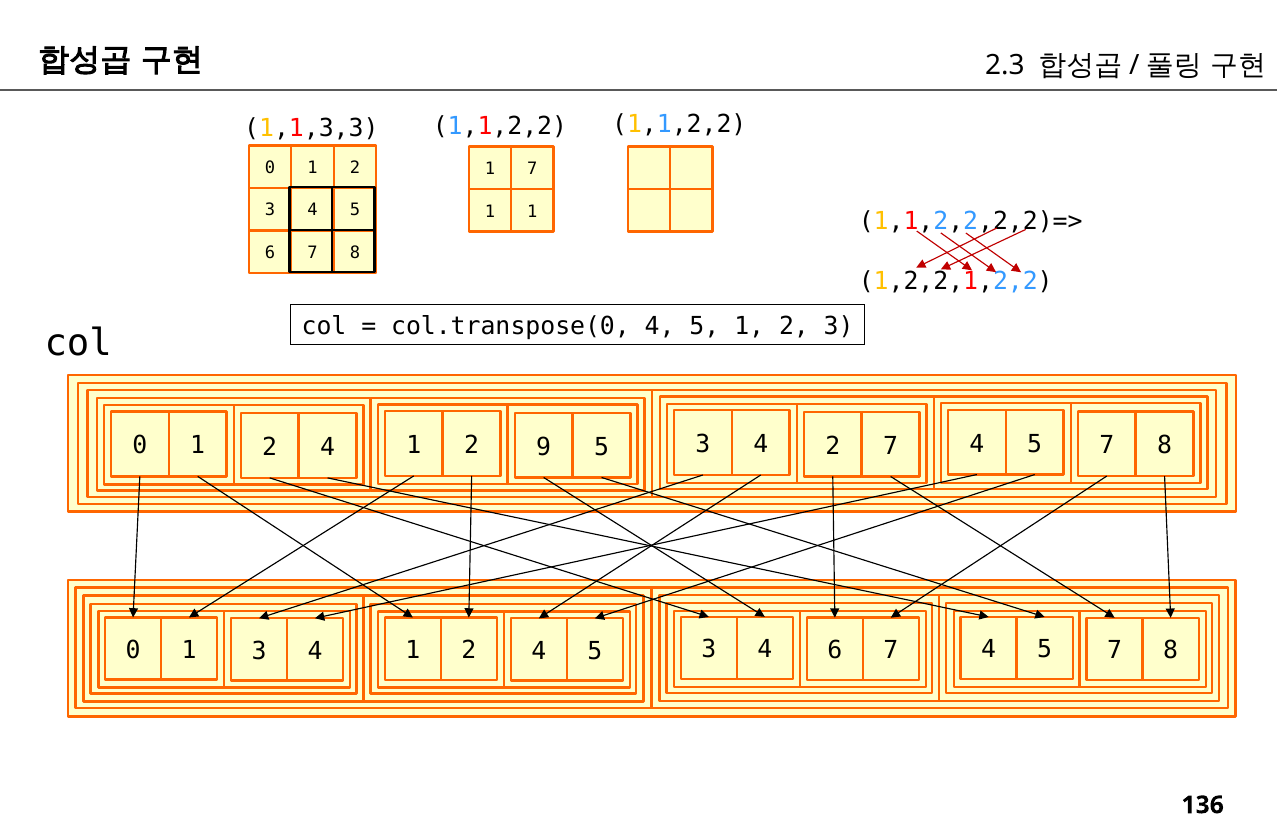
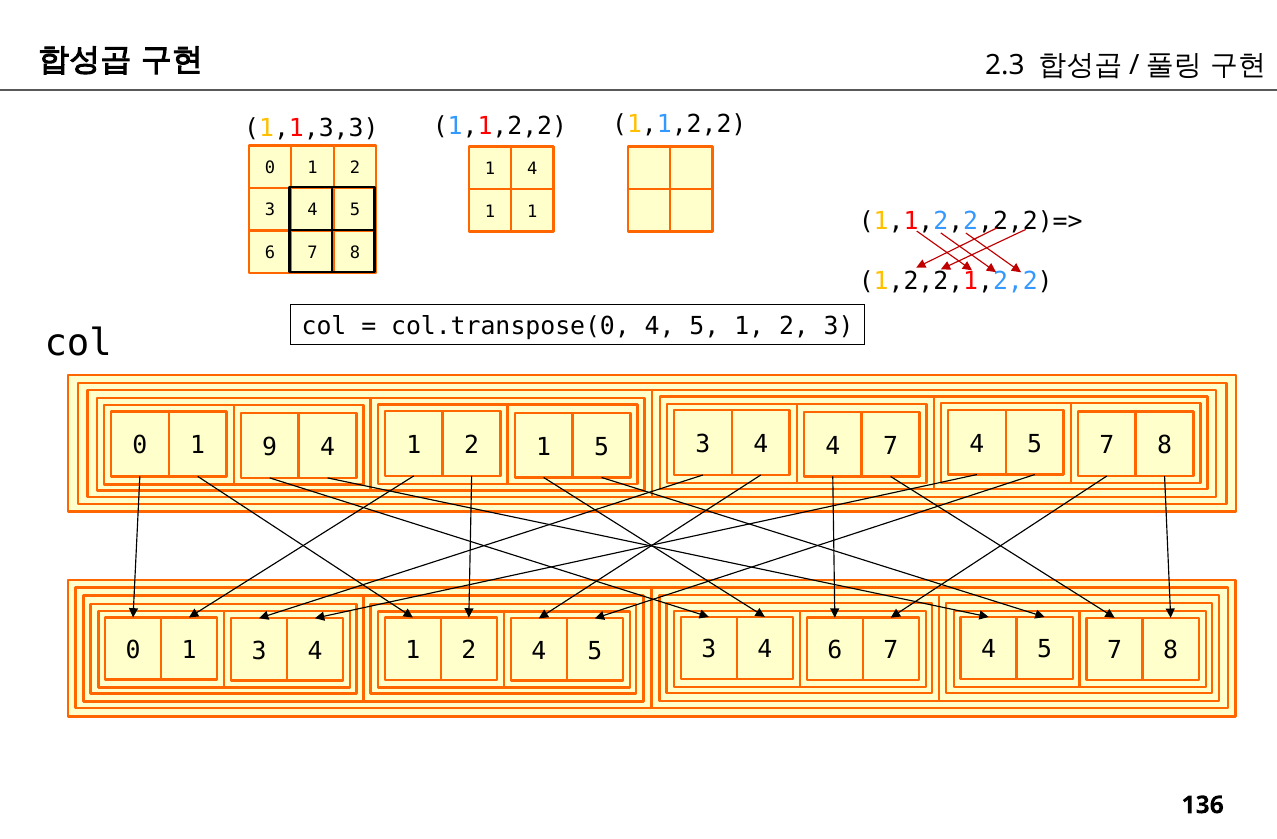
1 7: 7 -> 4
2 at (270, 447): 2 -> 9
2 9: 9 -> 1
4 2: 2 -> 4
